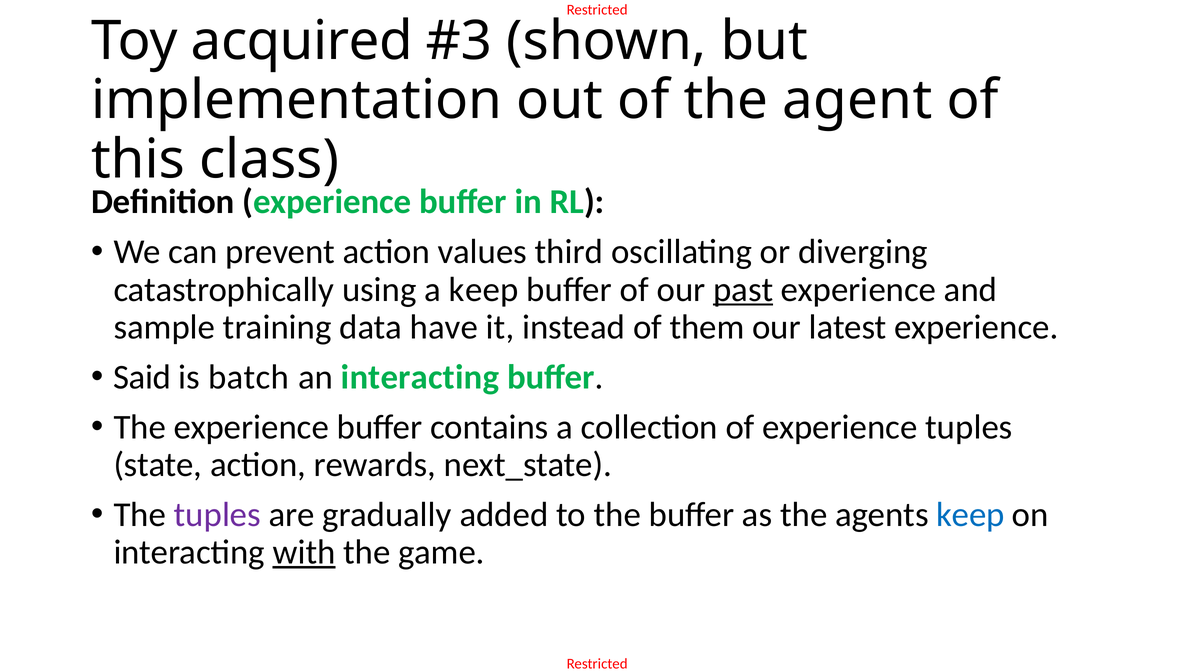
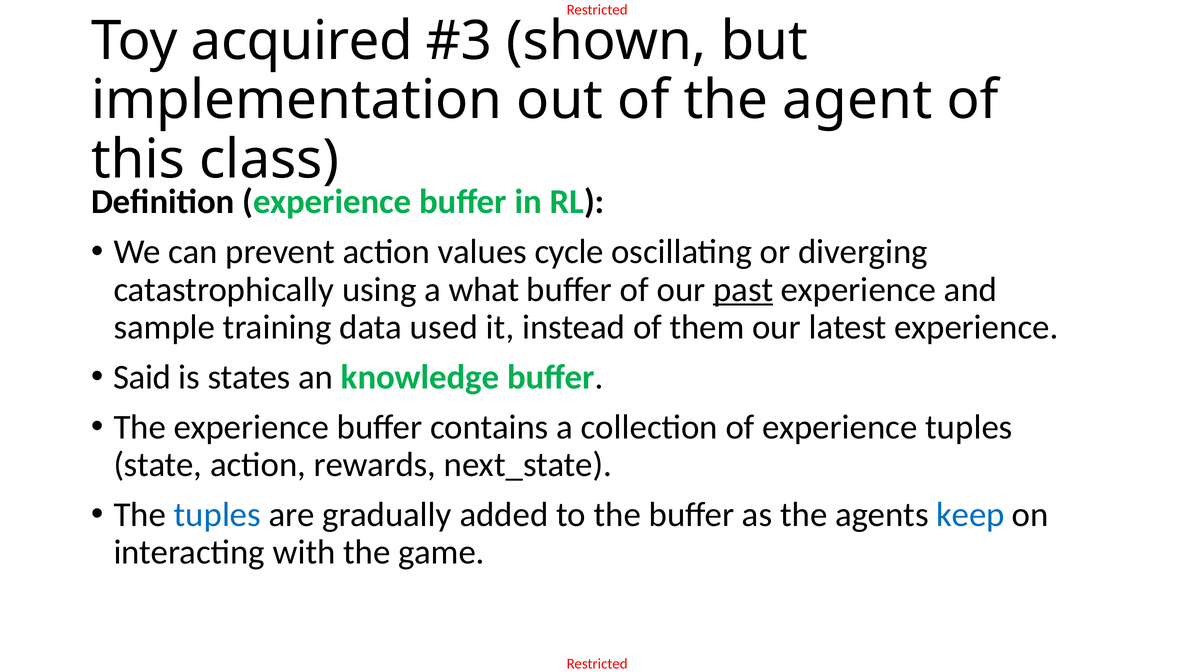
third: third -> cycle
a keep: keep -> what
have: have -> used
batch: batch -> states
an interacting: interacting -> knowledge
tuples at (217, 515) colour: purple -> blue
with underline: present -> none
